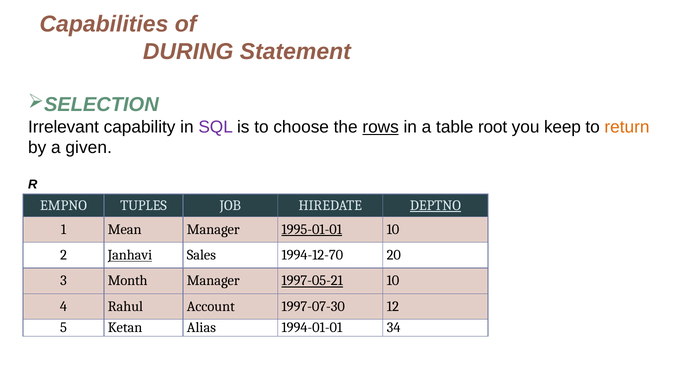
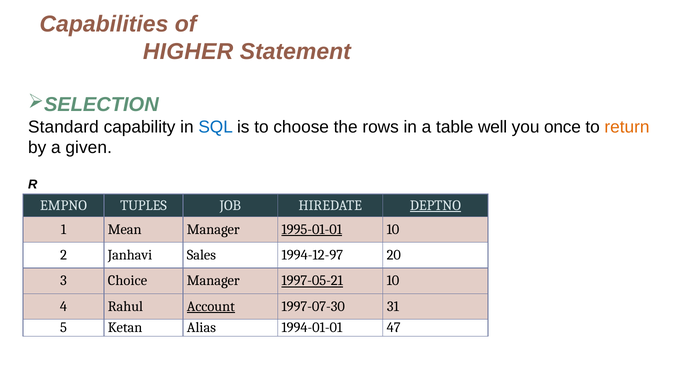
DURING: DURING -> HIGHER
Irrelevant: Irrelevant -> Standard
SQL colour: purple -> blue
rows underline: present -> none
root: root -> well
keep: keep -> once
Janhavi underline: present -> none
1994-12-70: 1994-12-70 -> 1994-12-97
Month: Month -> Choice
Account underline: none -> present
12: 12 -> 31
34: 34 -> 47
